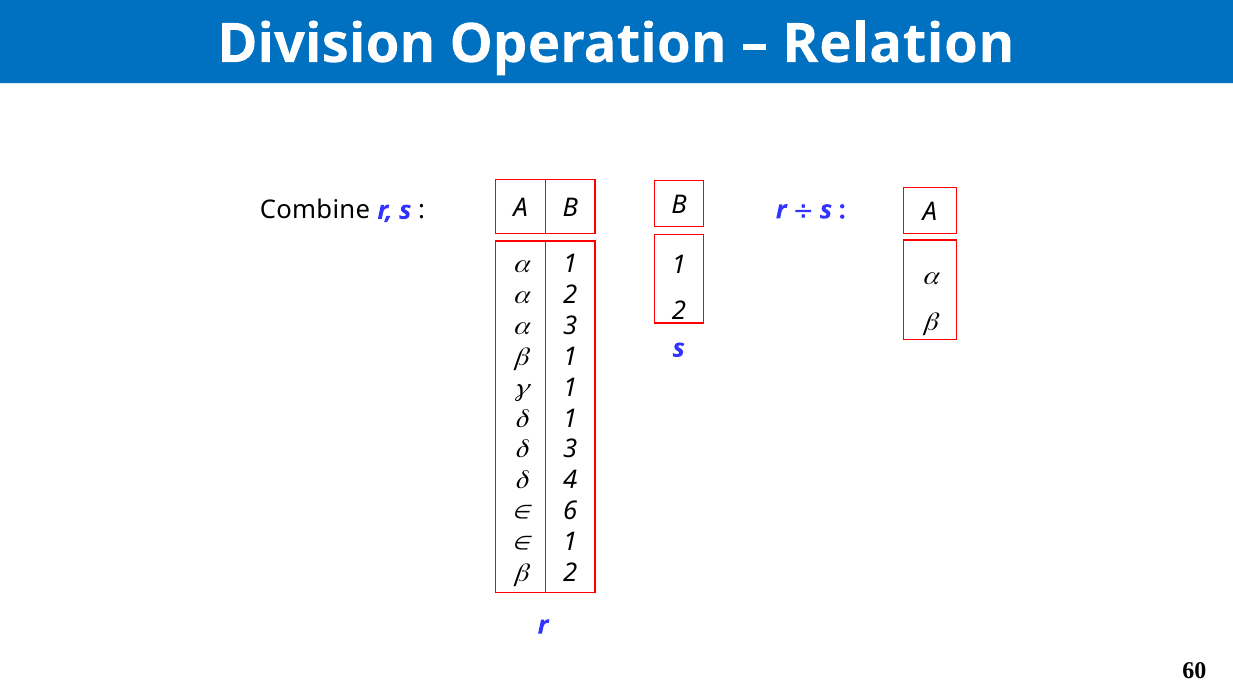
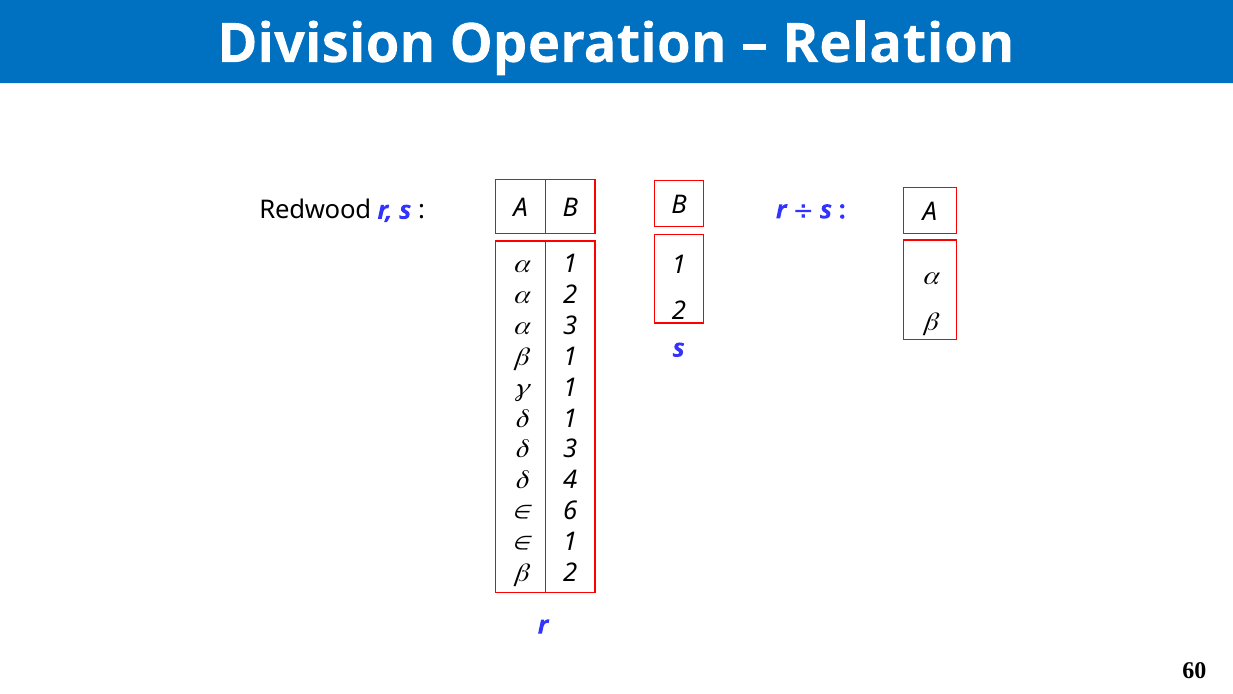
Combine: Combine -> Redwood
